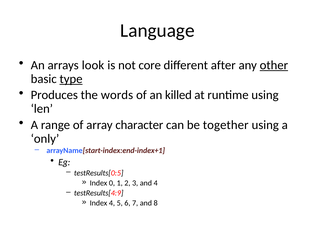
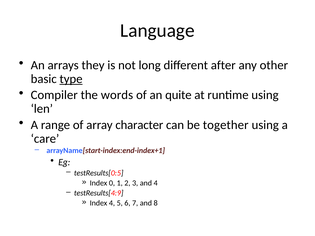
look: look -> they
core: core -> long
other underline: present -> none
Produces: Produces -> Compiler
killed: killed -> quite
only: only -> care
